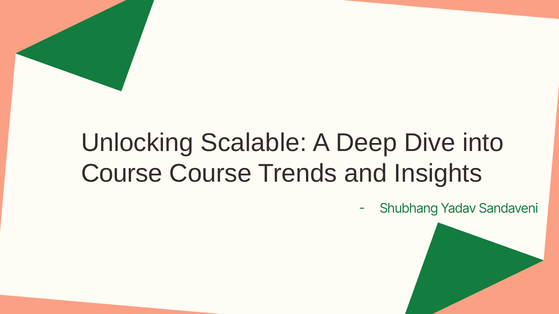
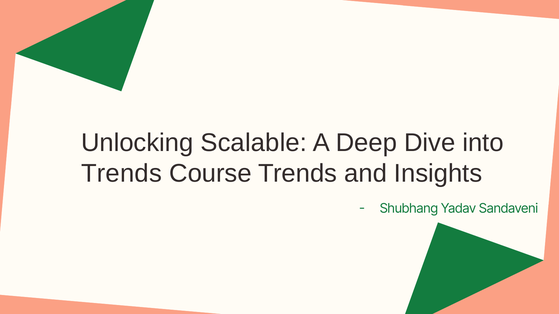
Course at (122, 174): Course -> Trends
